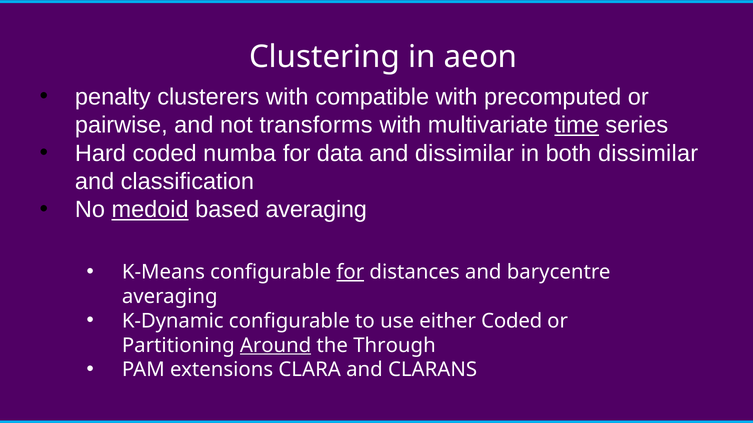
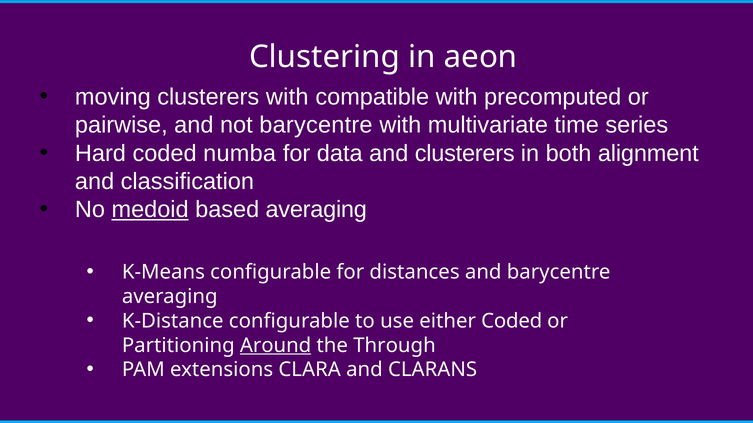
penalty: penalty -> moving
not transforms: transforms -> barycentre
time underline: present -> none
and dissimilar: dissimilar -> clusterers
both dissimilar: dissimilar -> alignment
for at (350, 272) underline: present -> none
K-Dynamic: K-Dynamic -> K-Distance
